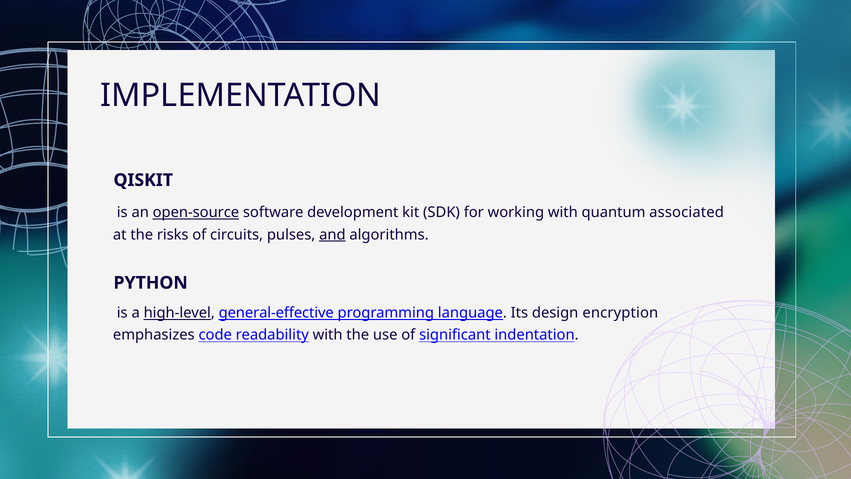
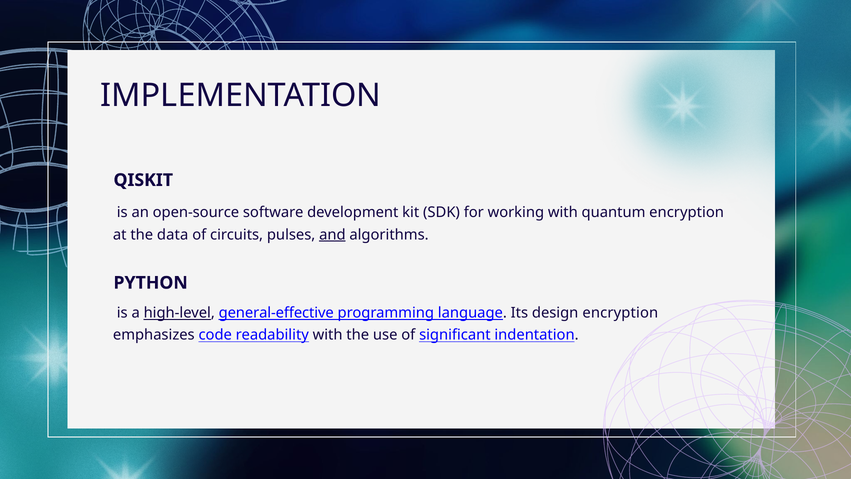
open-source underline: present -> none
quantum associated: associated -> encryption
risks: risks -> data
